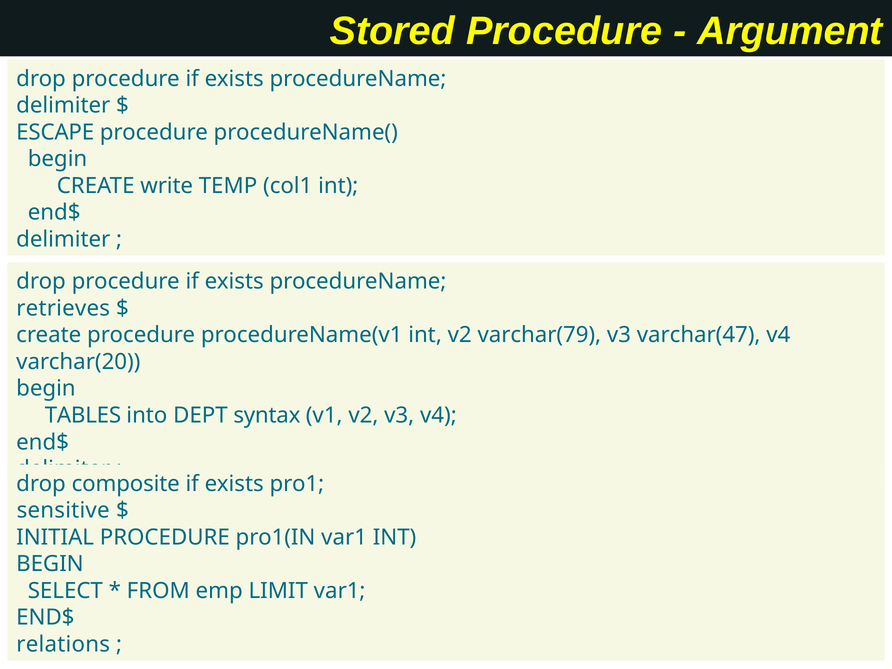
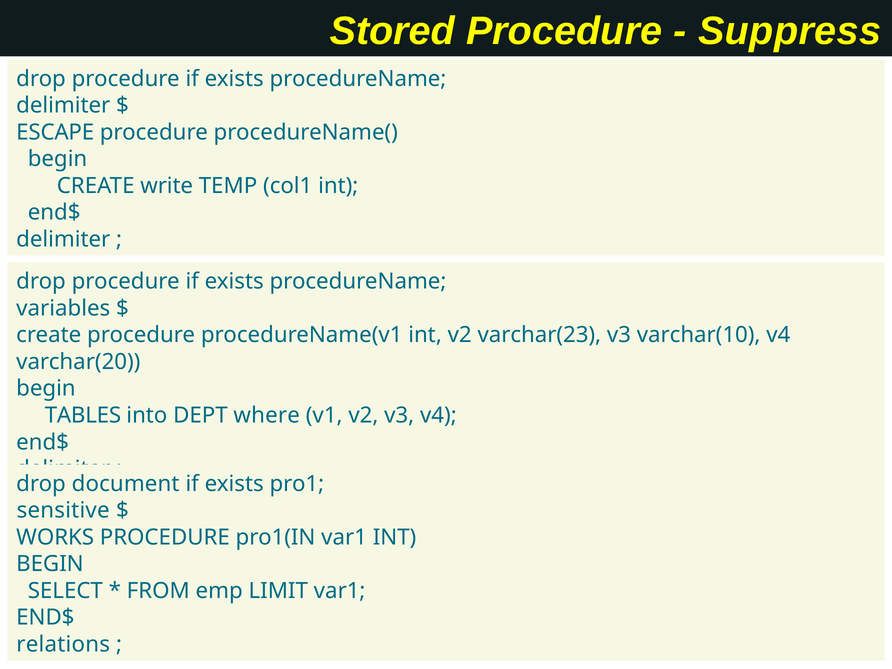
Argument: Argument -> Suppress
retrieves: retrieves -> variables
varchar(79: varchar(79 -> varchar(23
varchar(47: varchar(47 -> varchar(10
syntax: syntax -> where
composite: composite -> document
INITIAL: INITIAL -> WORKS
